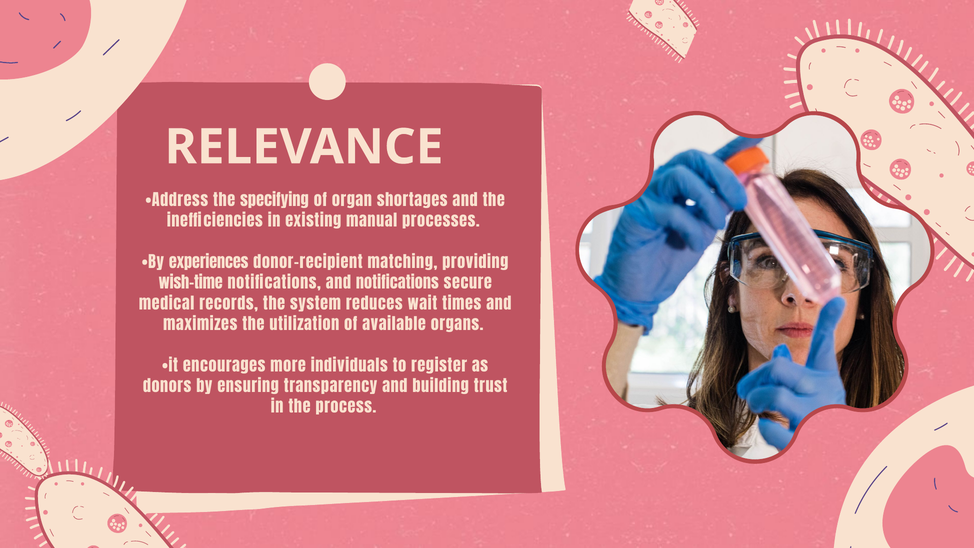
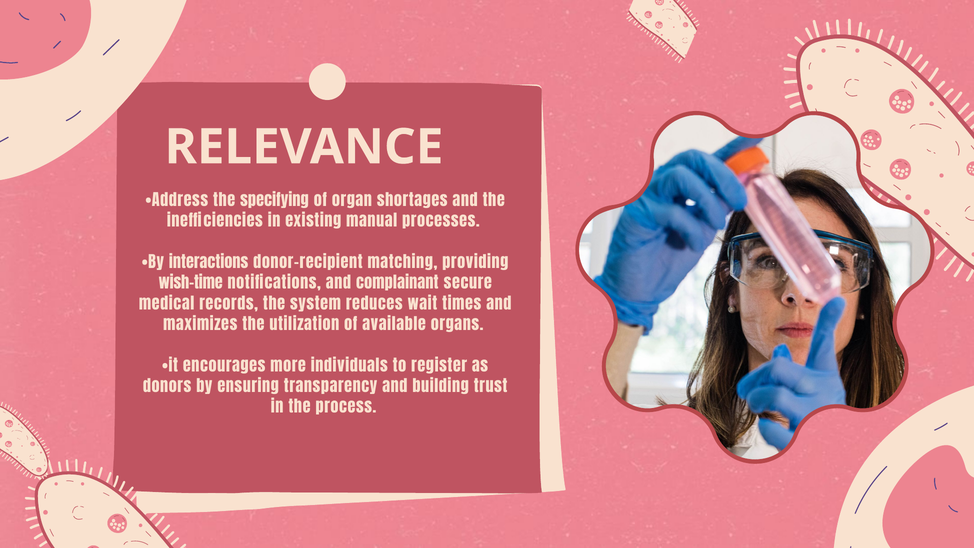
experiences: experiences -> interactions
and notifications: notifications -> complainant
